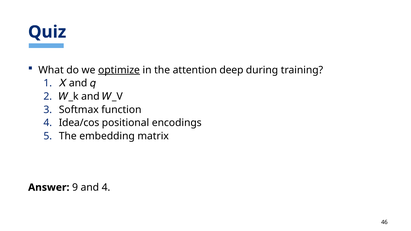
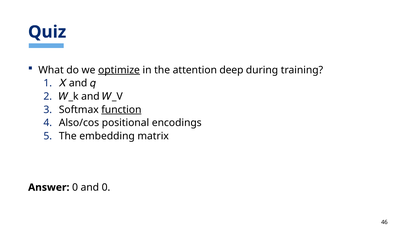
function underline: none -> present
Idea/cos: Idea/cos -> Also/cos
Answer 9: 9 -> 0
and 4: 4 -> 0
